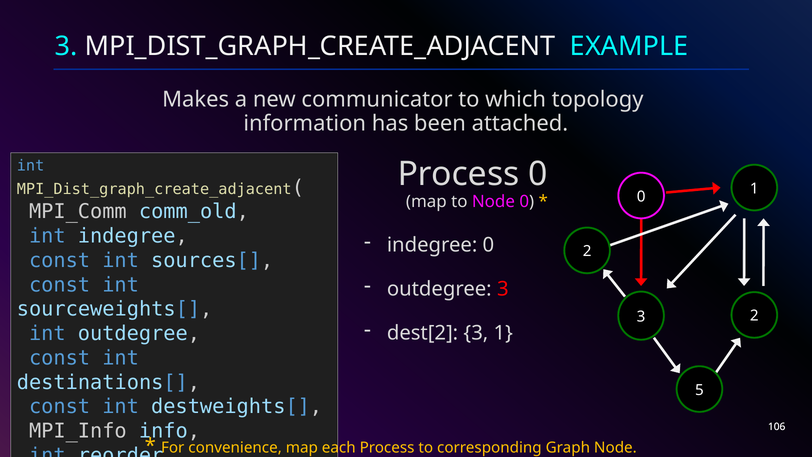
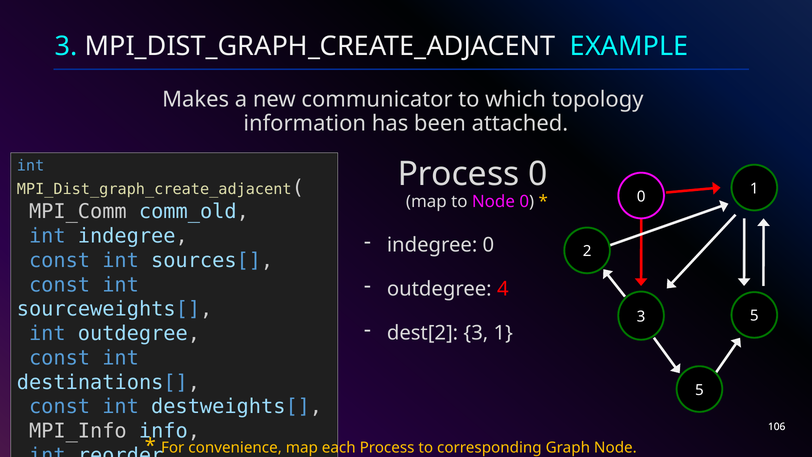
outdegree 3: 3 -> 4
3 2: 2 -> 5
